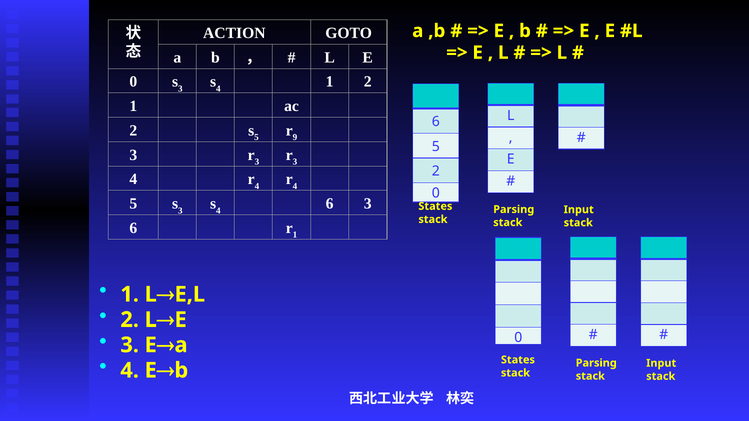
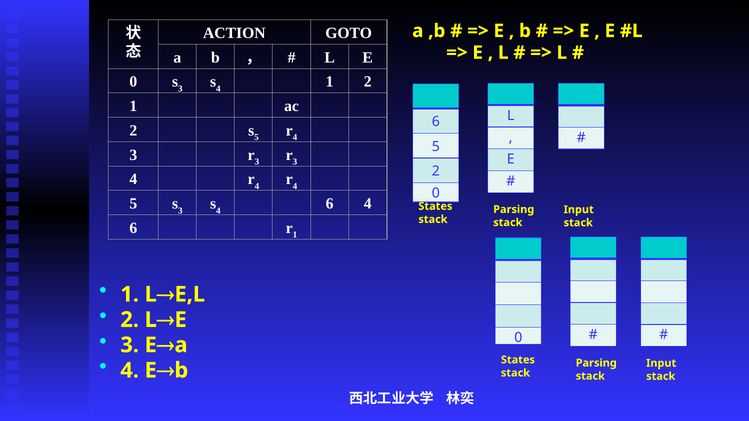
9 at (295, 138): 9 -> 4
6 3: 3 -> 4
